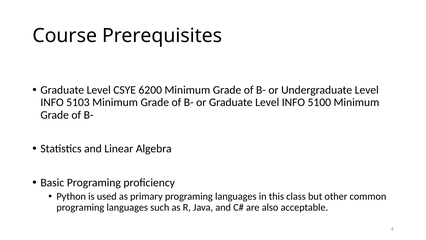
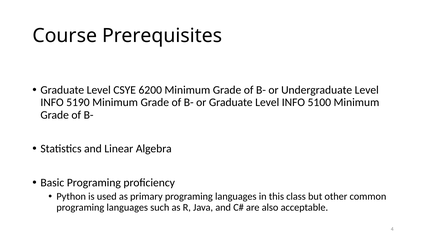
5103: 5103 -> 5190
